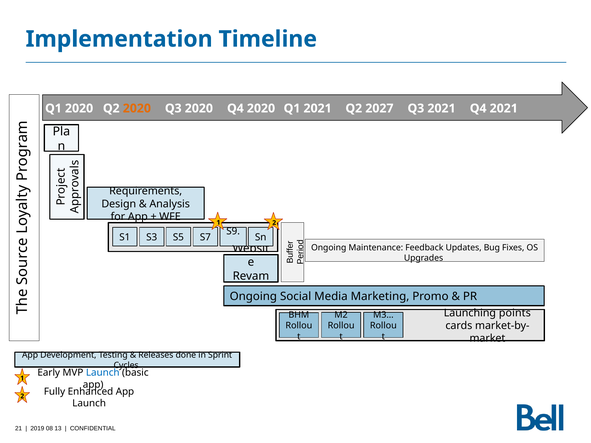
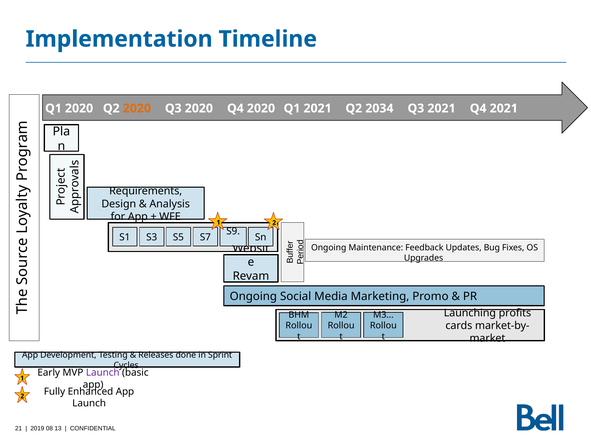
2027: 2027 -> 2034
points: points -> profits
Launch at (103, 373) colour: blue -> purple
